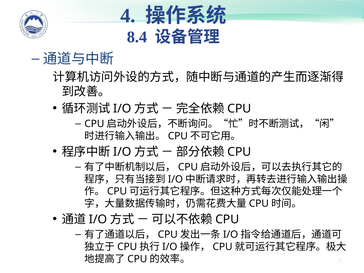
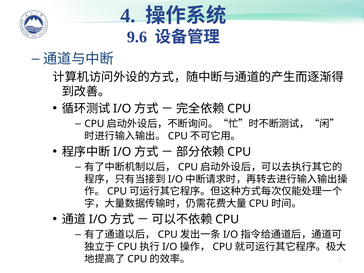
8.4: 8.4 -> 9.6
